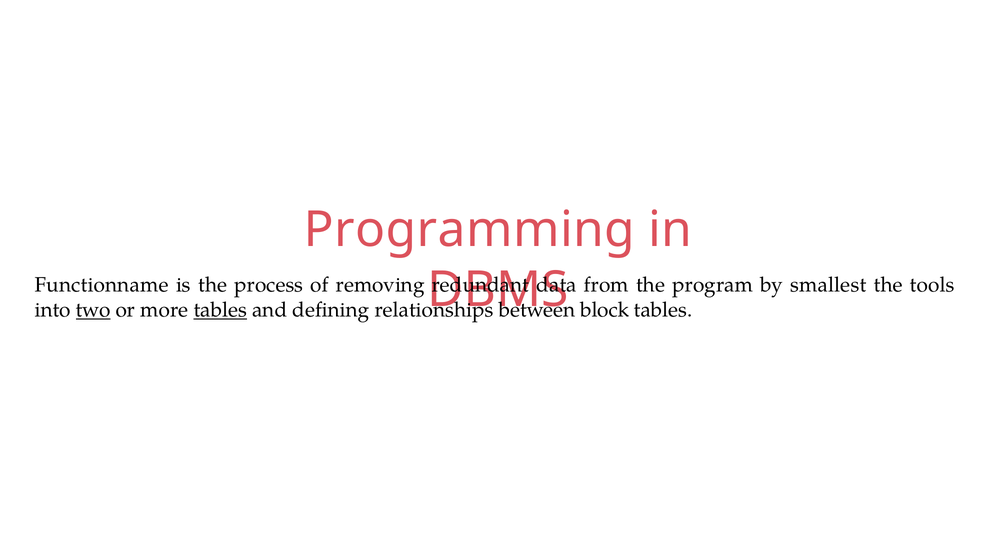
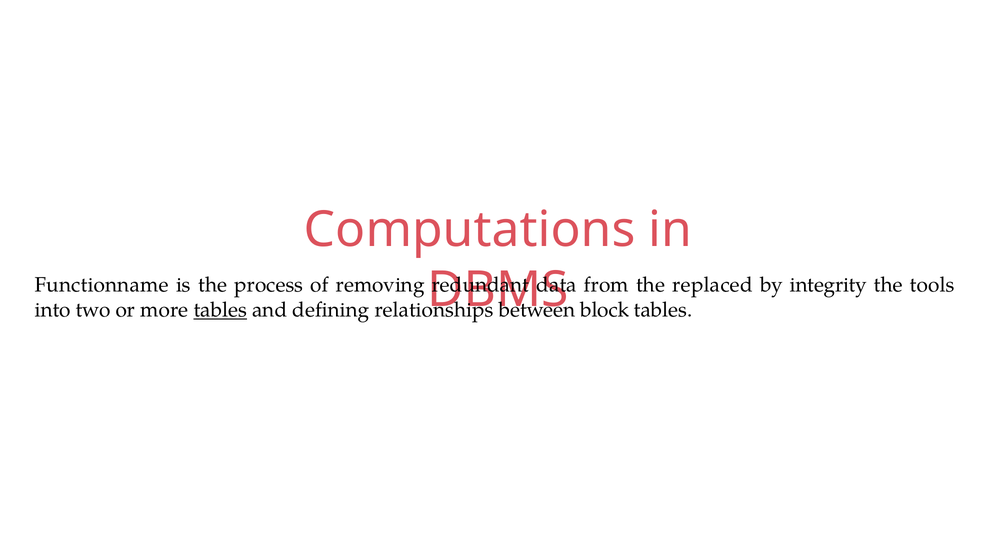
Programming: Programming -> Computations
program: program -> replaced
smallest: smallest -> integrity
two underline: present -> none
